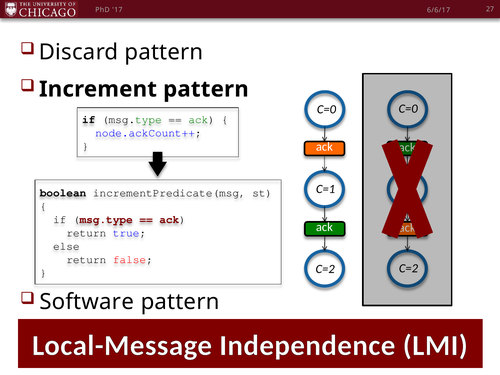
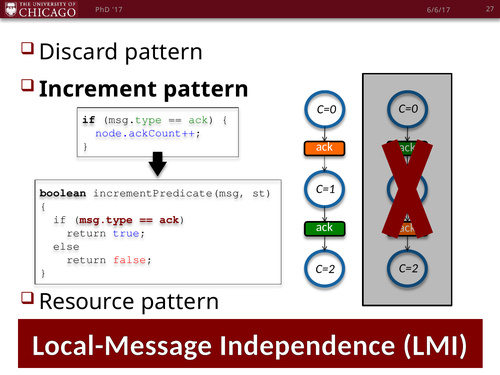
Software: Software -> Resource
